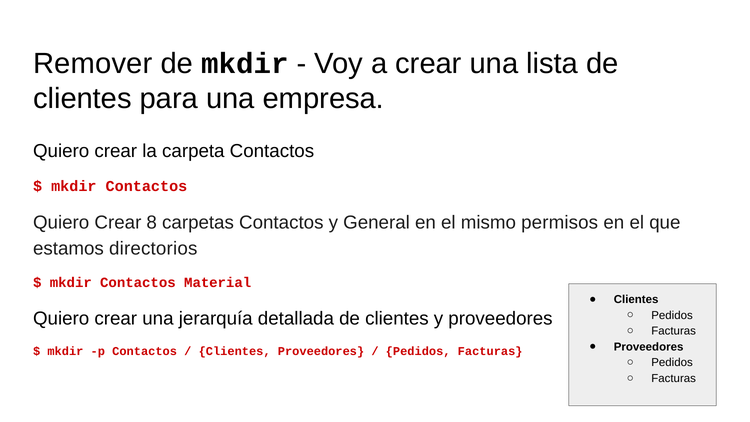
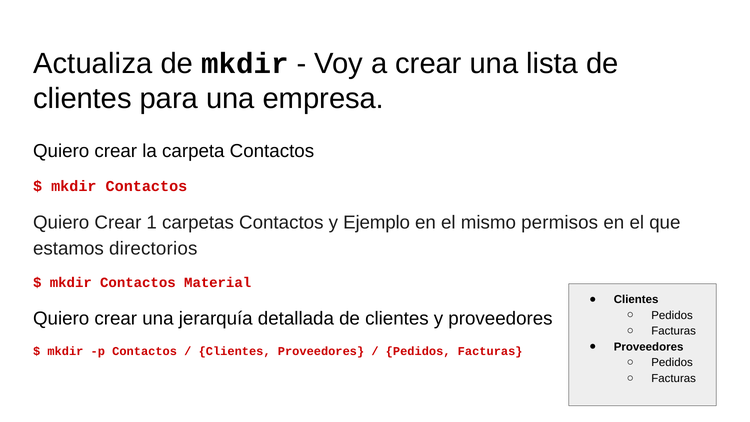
Remover: Remover -> Actualiza
8: 8 -> 1
General: General -> Ejemplo
